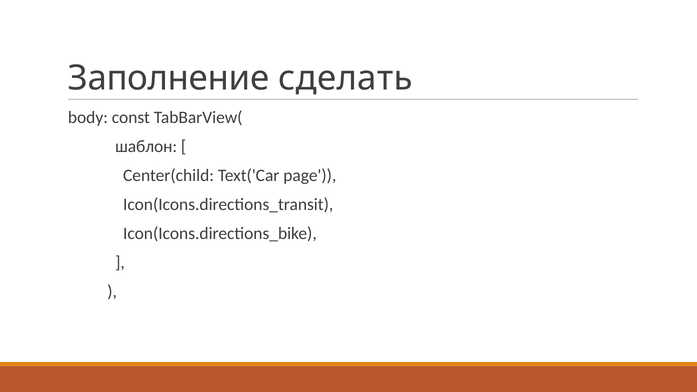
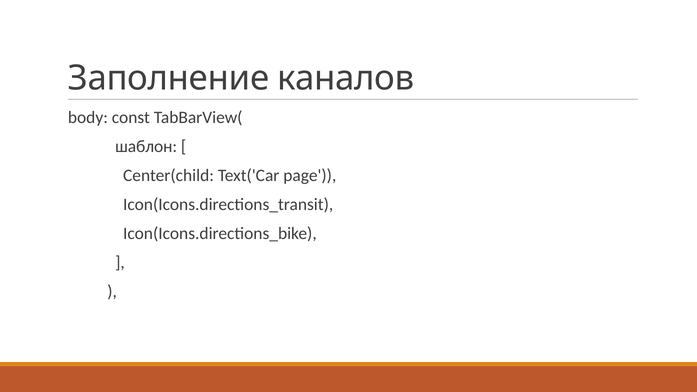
сделать: сделать -> каналов
